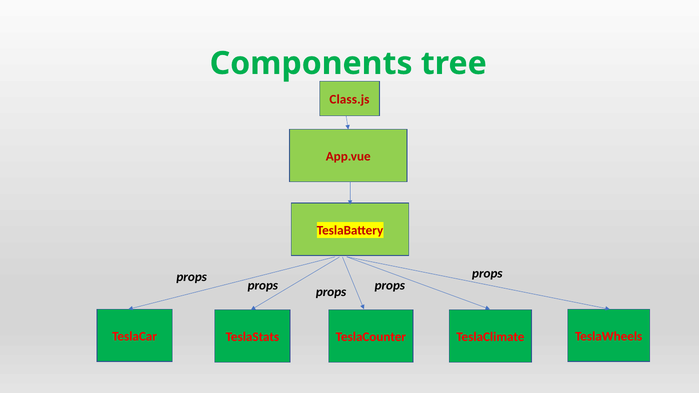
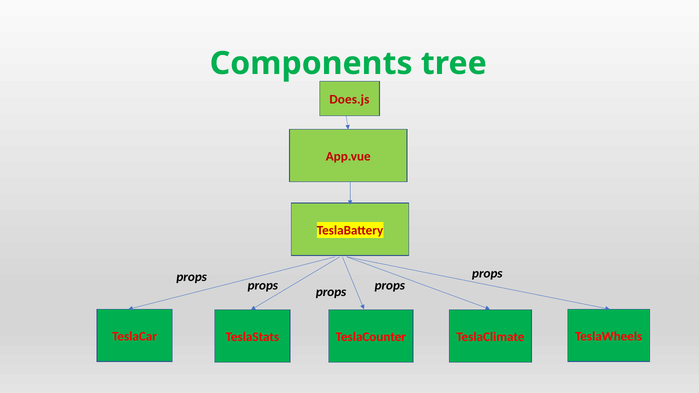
Class.js: Class.js -> Does.js
